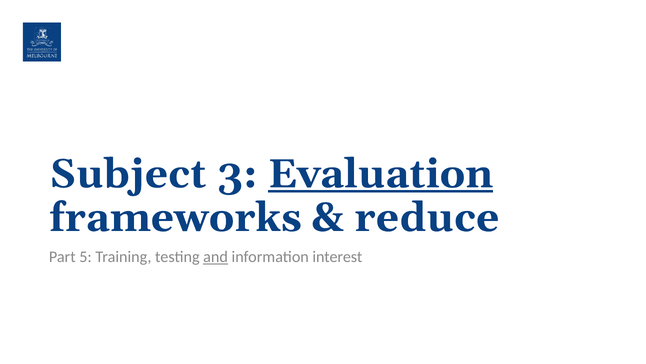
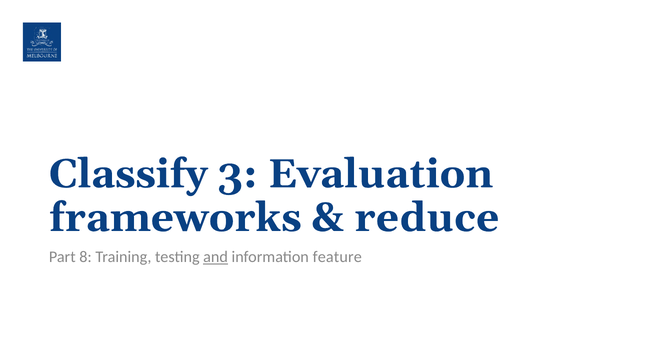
Subject: Subject -> Classify
Evaluation underline: present -> none
5: 5 -> 8
interest: interest -> feature
